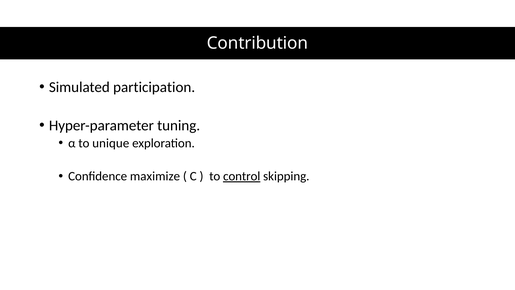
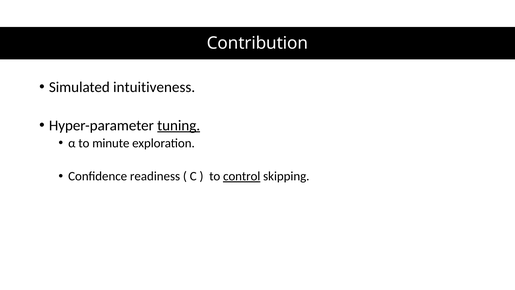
participation: participation -> intuitiveness
tuning underline: none -> present
unique: unique -> minute
maximize: maximize -> readiness
